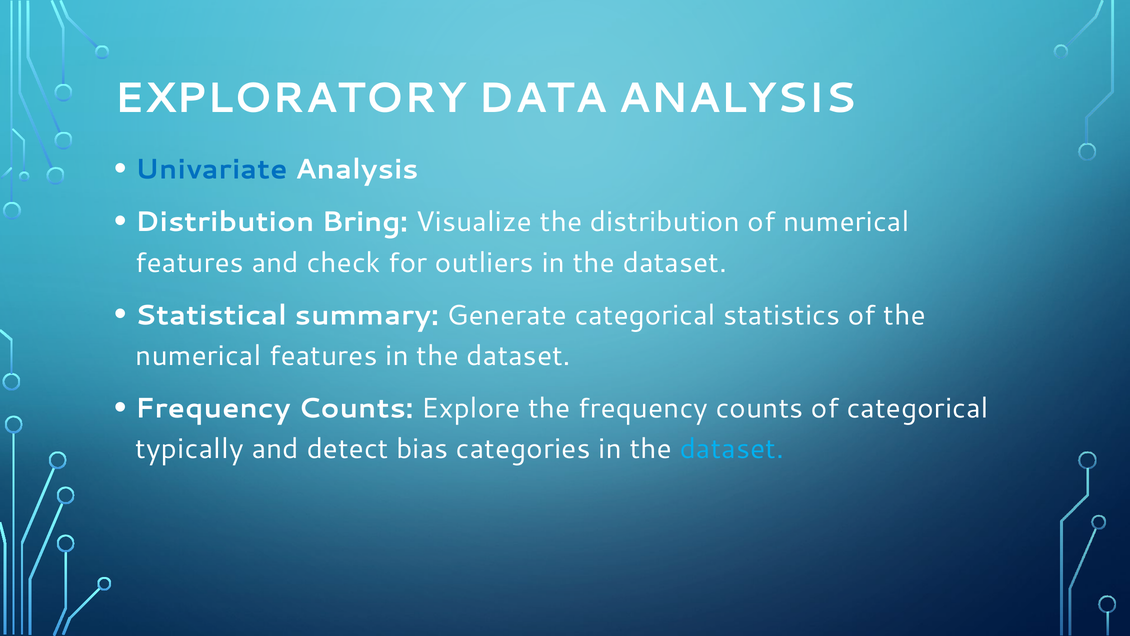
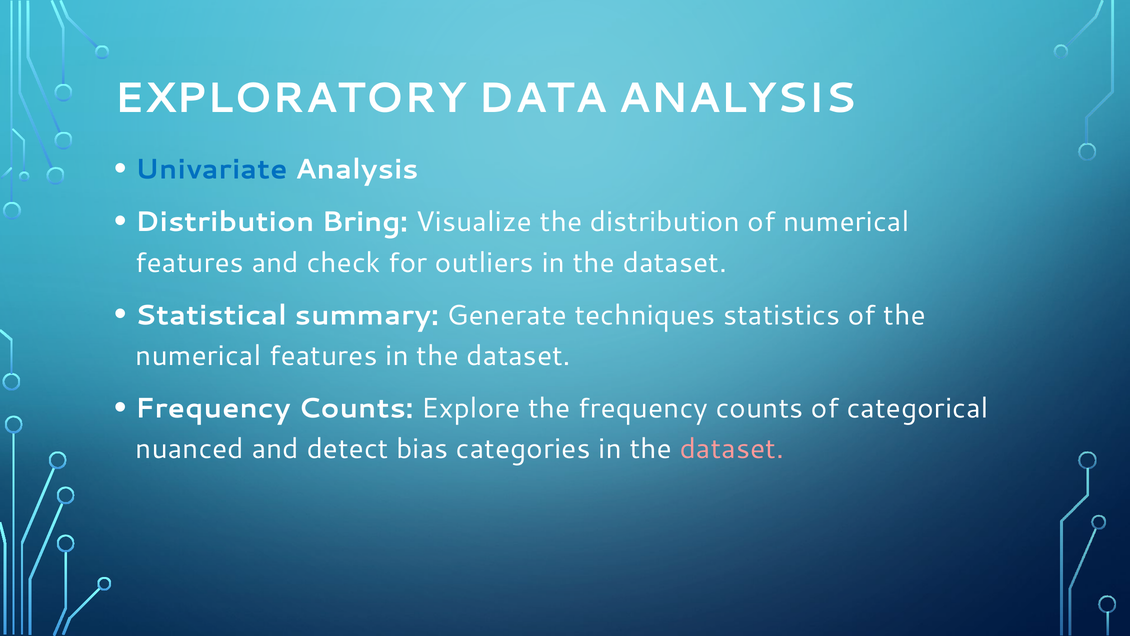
Generate categorical: categorical -> techniques
typically: typically -> nuanced
dataset at (732, 449) colour: light blue -> pink
